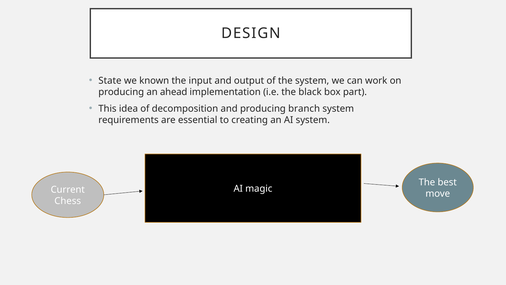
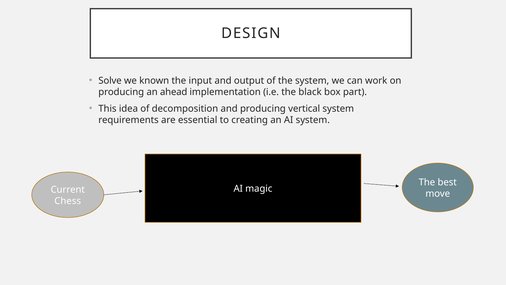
State: State -> Solve
branch: branch -> vertical
